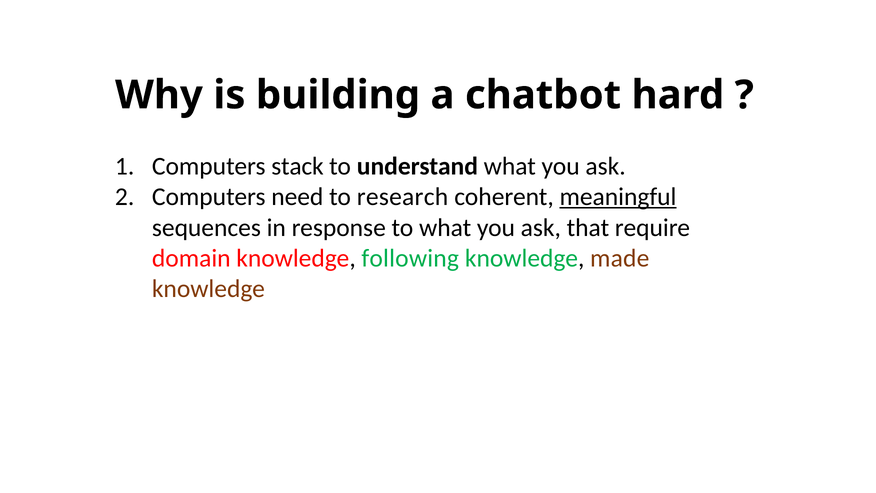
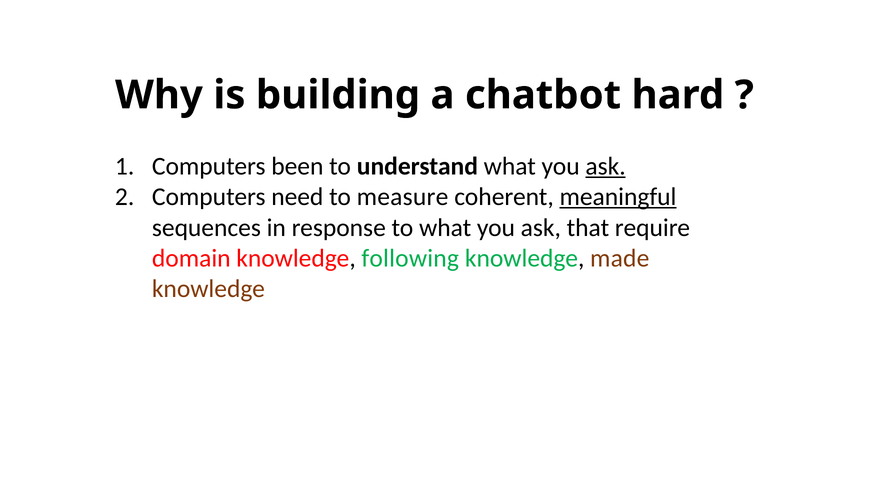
stack: stack -> been
ask at (606, 166) underline: none -> present
research: research -> measure
